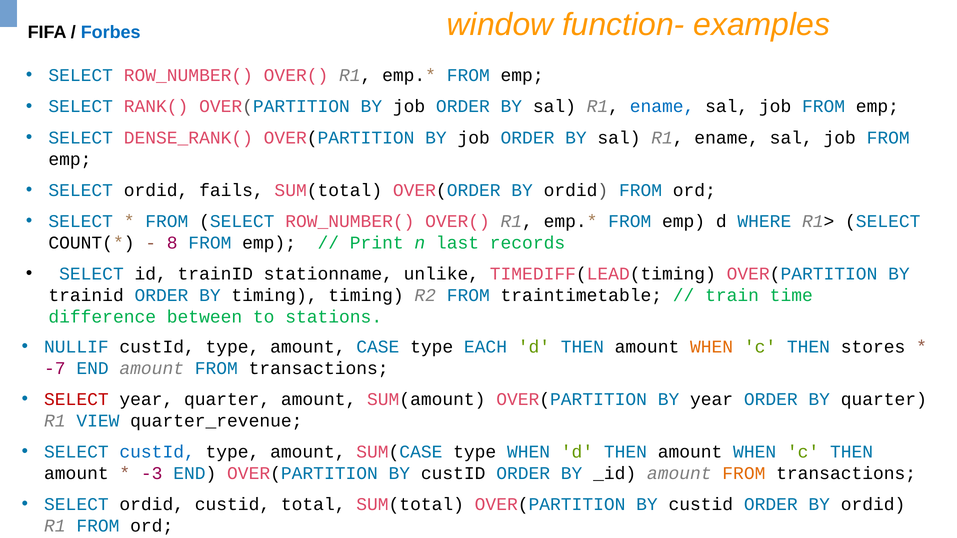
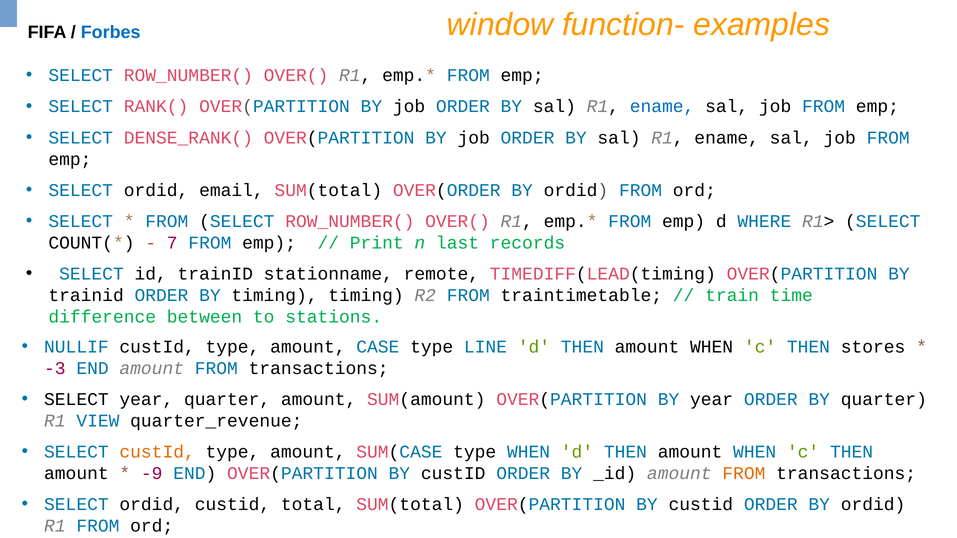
fails: fails -> email
8: 8 -> 7
unlike: unlike -> remote
EACH: EACH -> LINE
WHEN at (712, 347) colour: orange -> black
-7: -7 -> -3
SELECT at (76, 399) colour: red -> black
custId at (157, 452) colour: blue -> orange
-3: -3 -> -9
